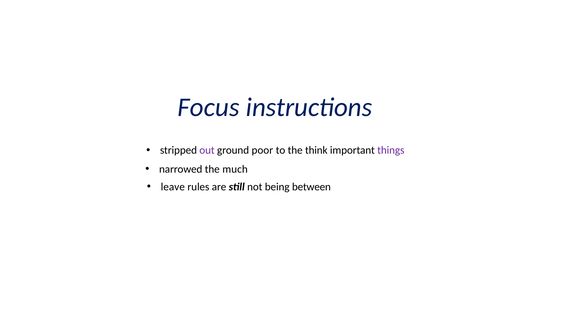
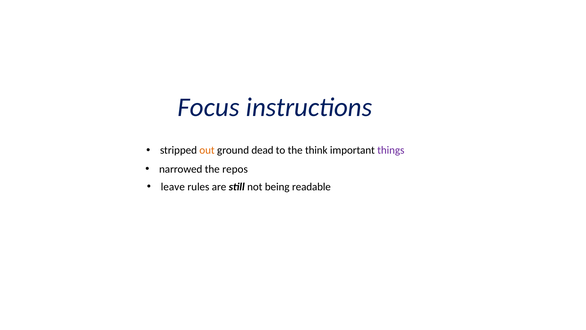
out colour: purple -> orange
poor: poor -> dead
much: much -> repos
between: between -> readable
